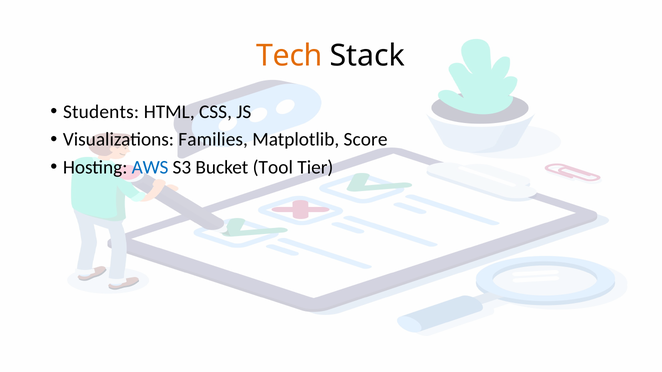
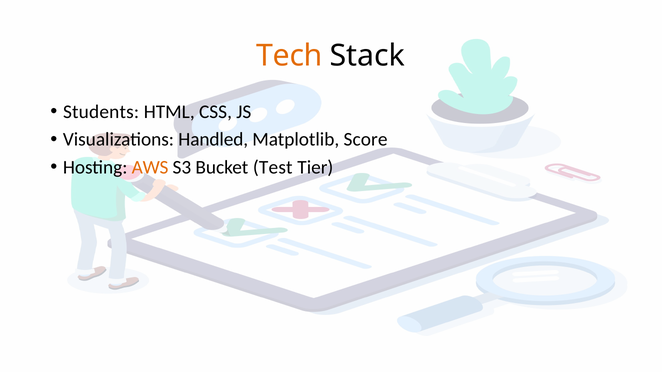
Families: Families -> Handled
AWS colour: blue -> orange
Tool: Tool -> Test
